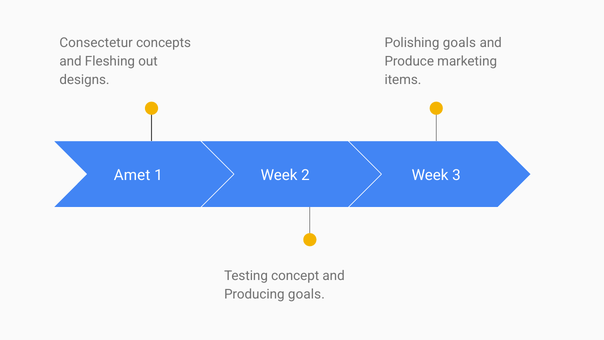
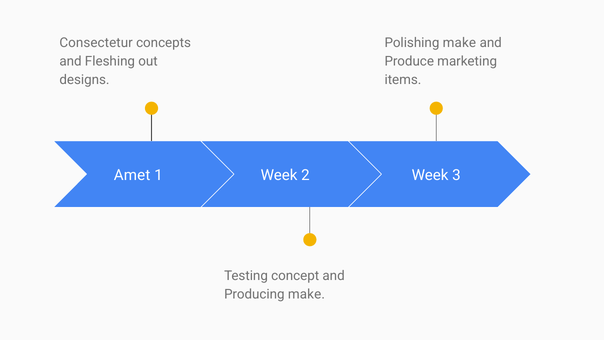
Polishing goals: goals -> make
Producing goals: goals -> make
